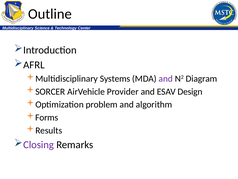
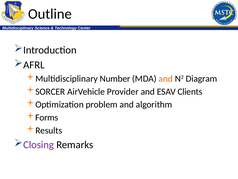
Systems: Systems -> Number
and at (166, 78) colour: purple -> orange
Design: Design -> Clients
